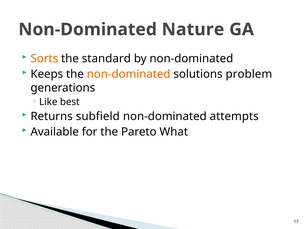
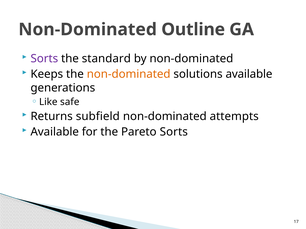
Nature: Nature -> Outline
Sorts at (44, 59) colour: orange -> purple
solutions problem: problem -> available
best: best -> safe
Pareto What: What -> Sorts
